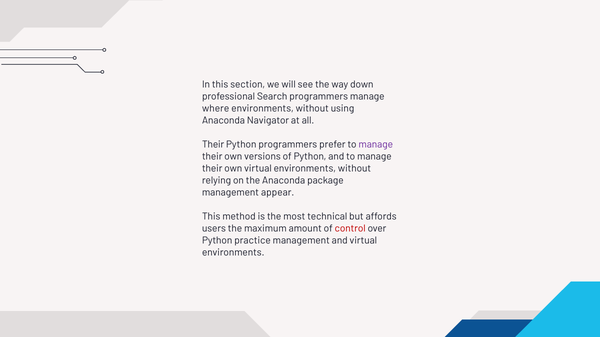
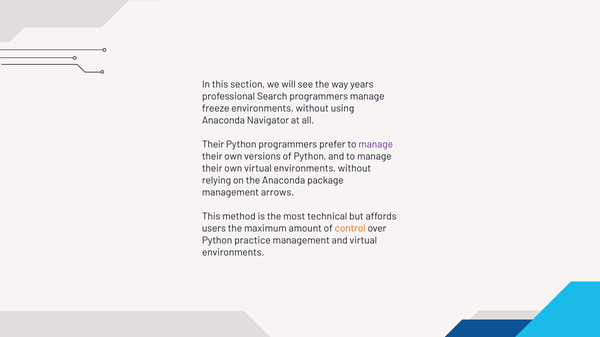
down: down -> years
where: where -> freeze
appear: appear -> arrows
control colour: red -> orange
